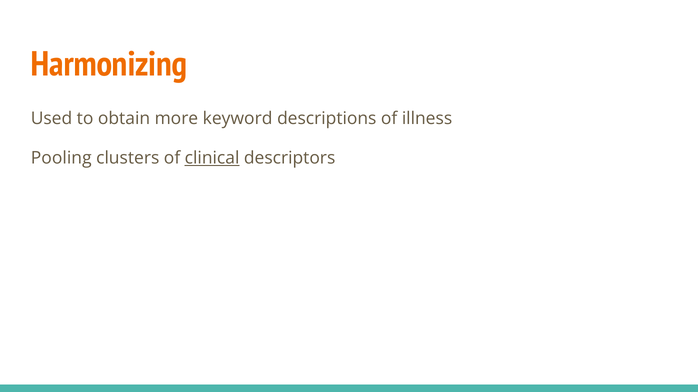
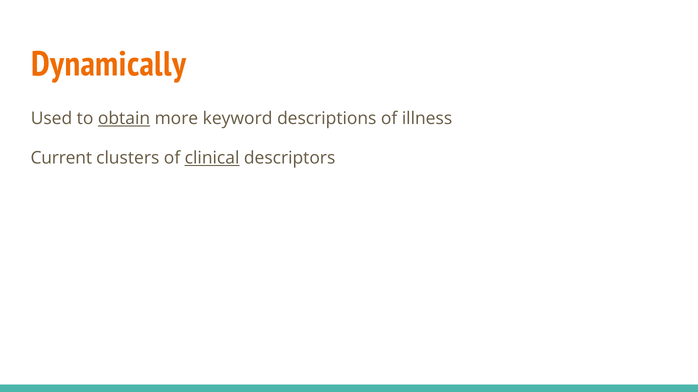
Harmonizing: Harmonizing -> Dynamically
obtain underline: none -> present
Pooling: Pooling -> Current
